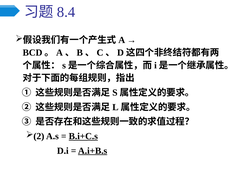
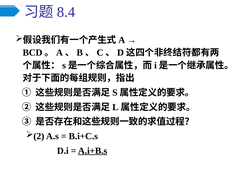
B.i+C.s underline: present -> none
